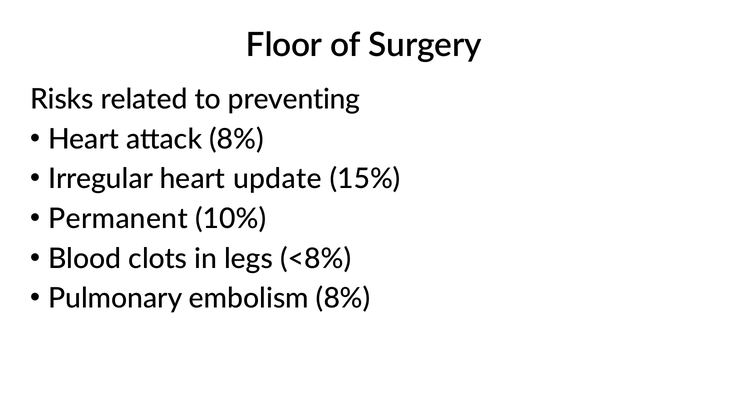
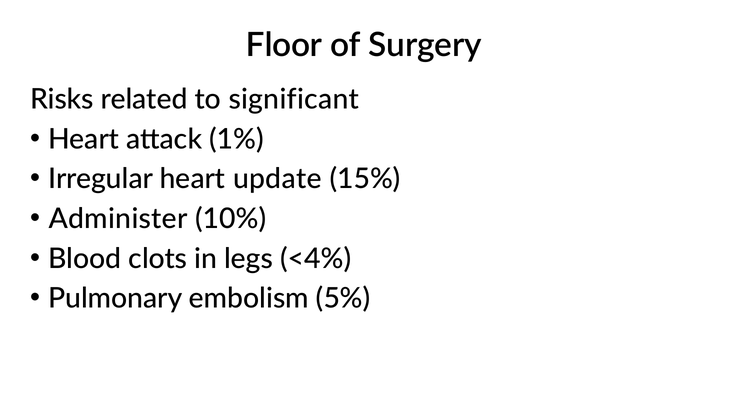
preventing: preventing -> significant
attack 8%: 8% -> 1%
Permanent: Permanent -> Administer
<8%: <8% -> <4%
embolism 8%: 8% -> 5%
